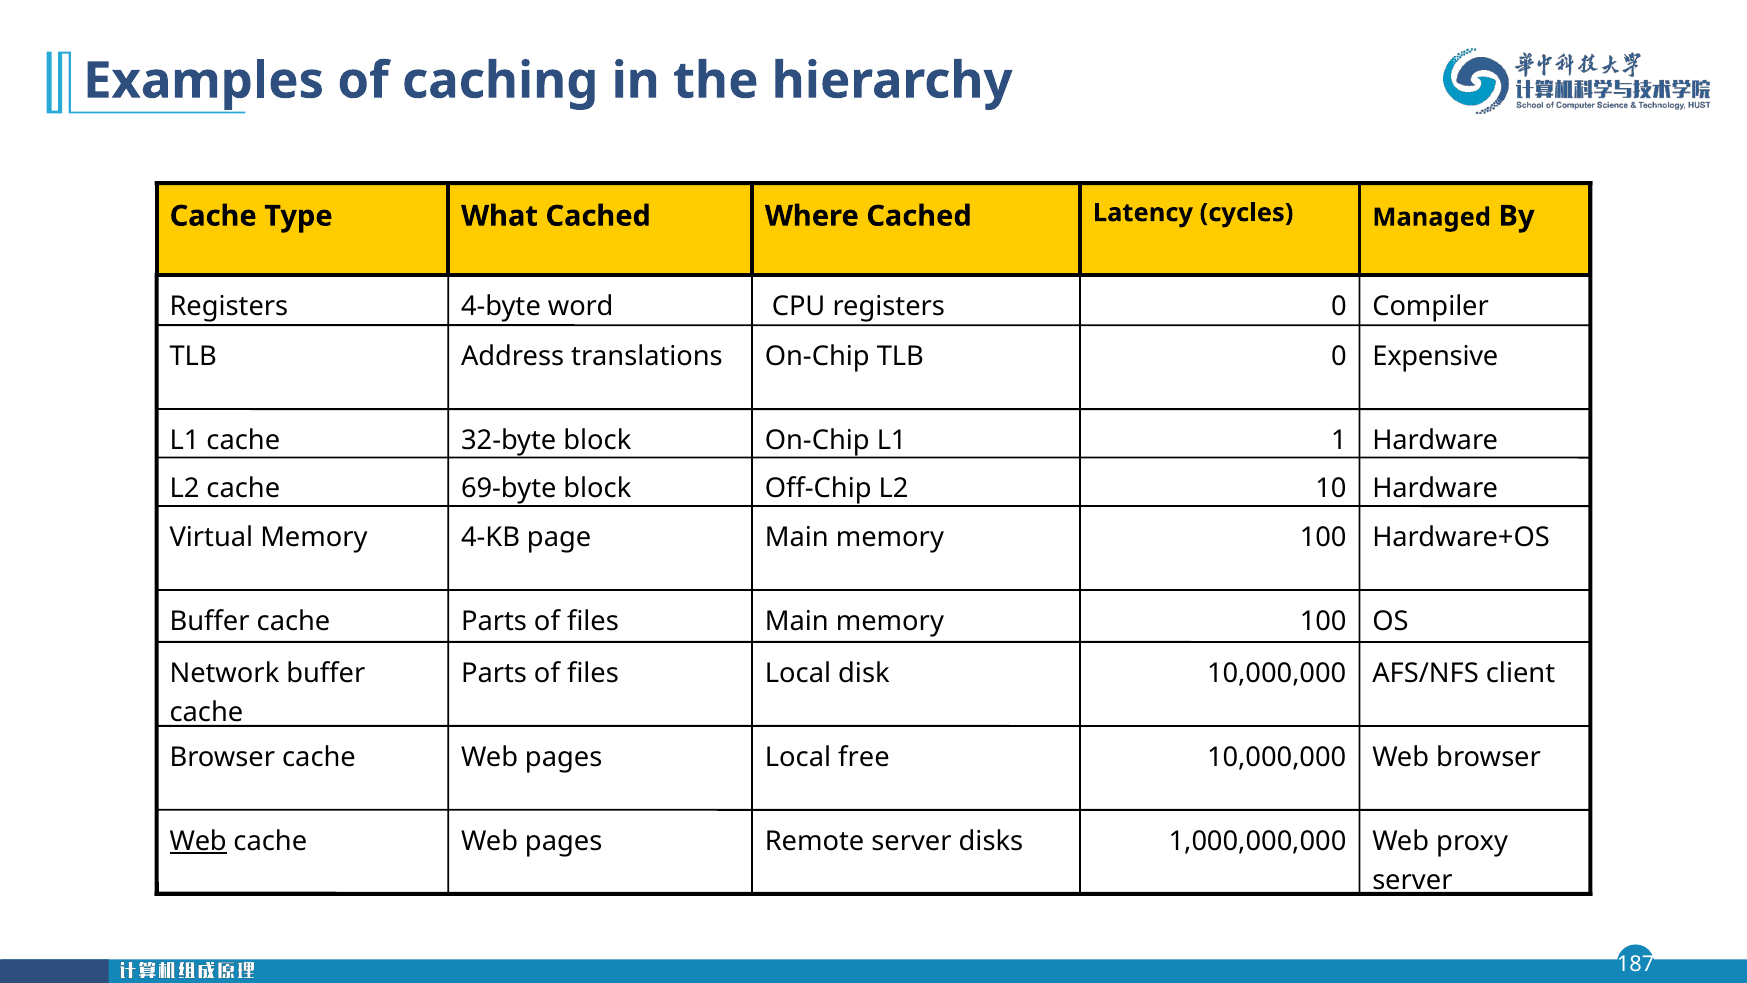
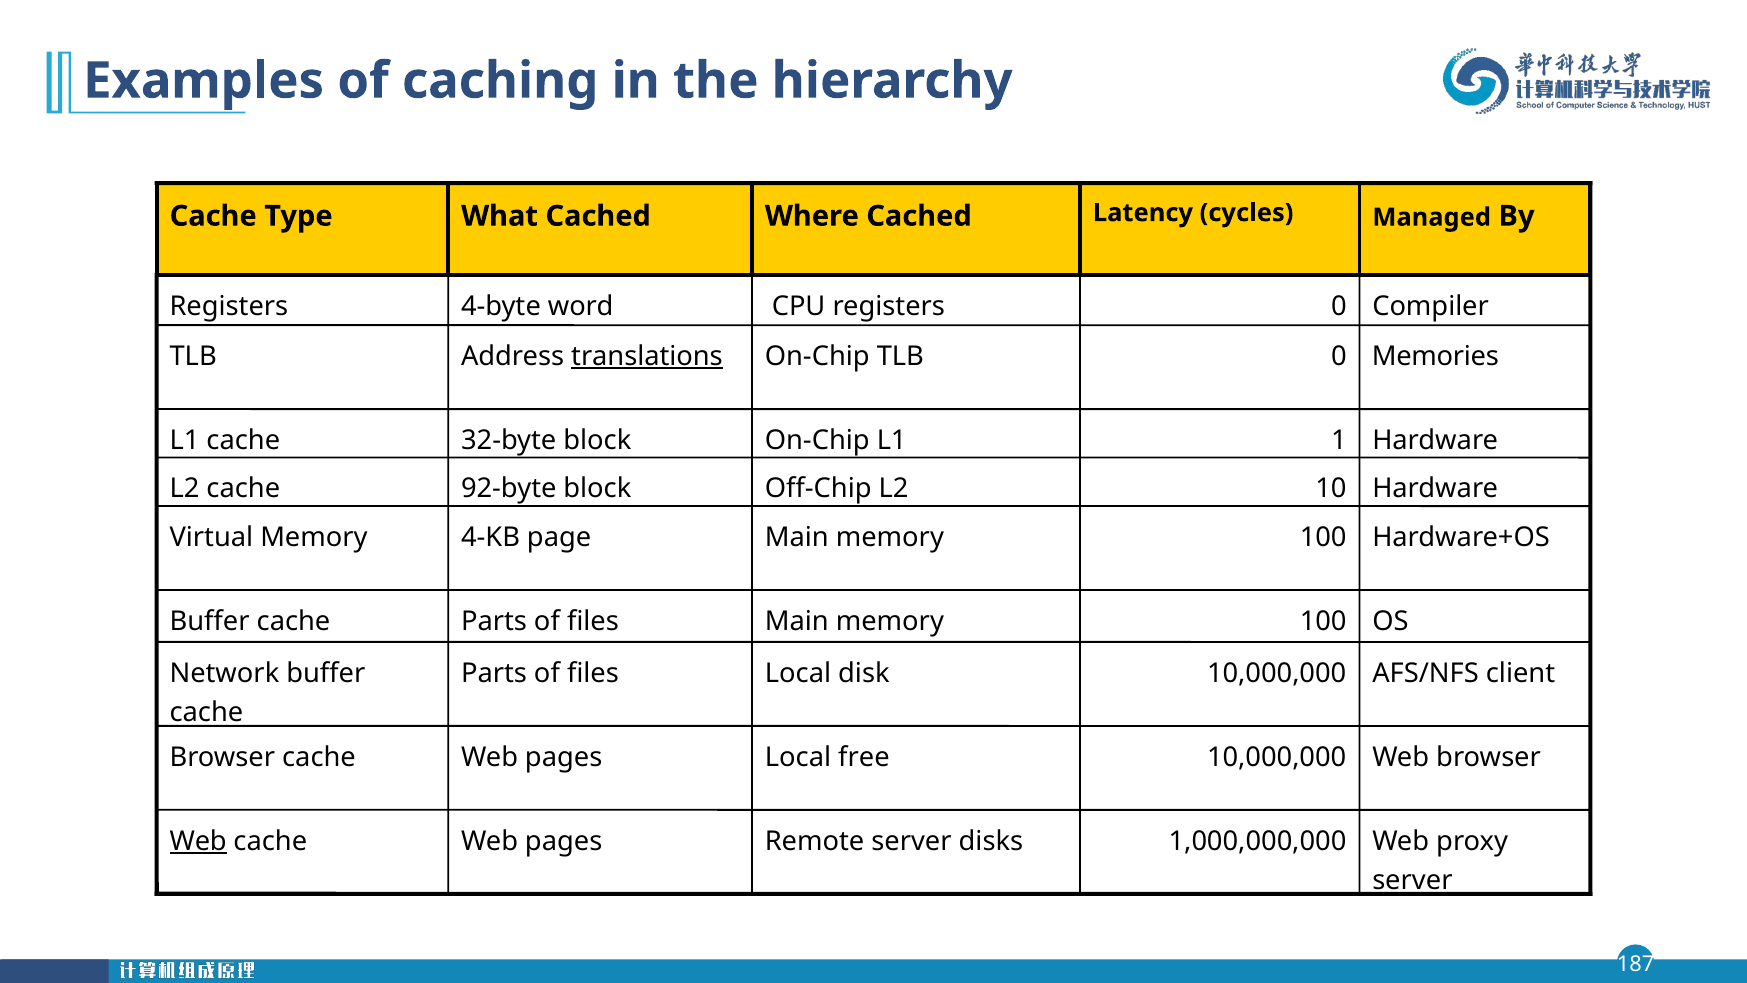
translations underline: none -> present
Expensive: Expensive -> Memories
69-byte: 69-byte -> 92-byte
